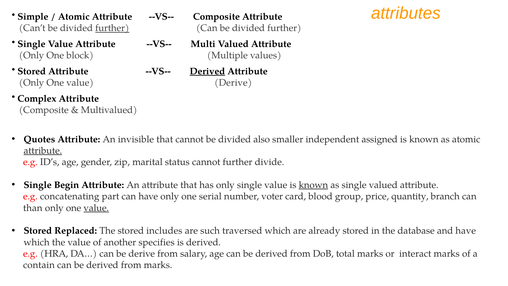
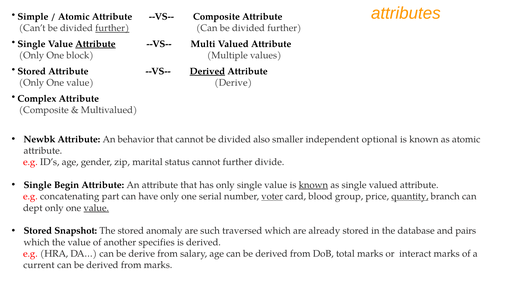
Attribute at (95, 44) underline: none -> present
Quotes: Quotes -> Newbk
invisible: invisible -> behavior
assigned: assigned -> optional
attribute at (43, 151) underline: present -> none
voter underline: none -> present
quantity underline: none -> present
than: than -> dept
Replaced: Replaced -> Snapshot
includes: includes -> anomaly
and have: have -> pairs
contain: contain -> current
